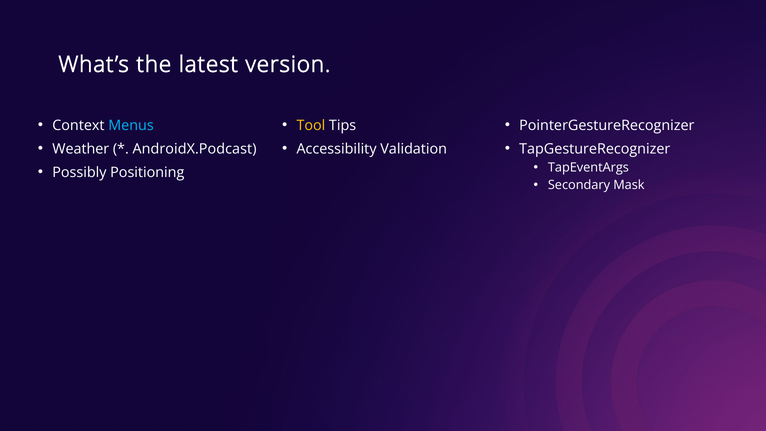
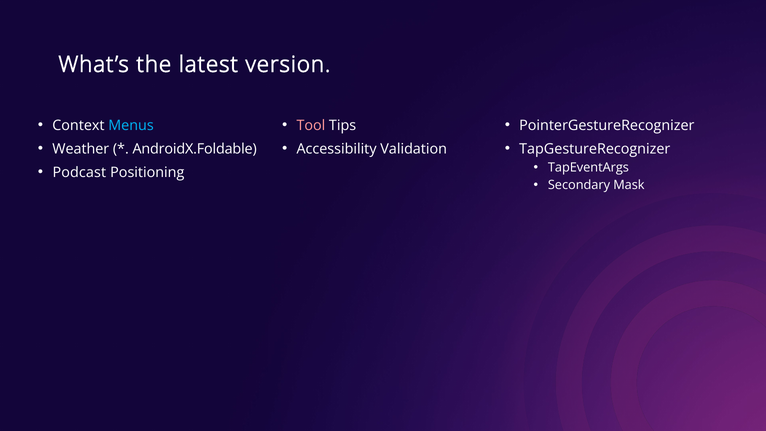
Tool colour: yellow -> pink
AndroidX.Podcast: AndroidX.Podcast -> AndroidX.Foldable
Possibly: Possibly -> Podcast
